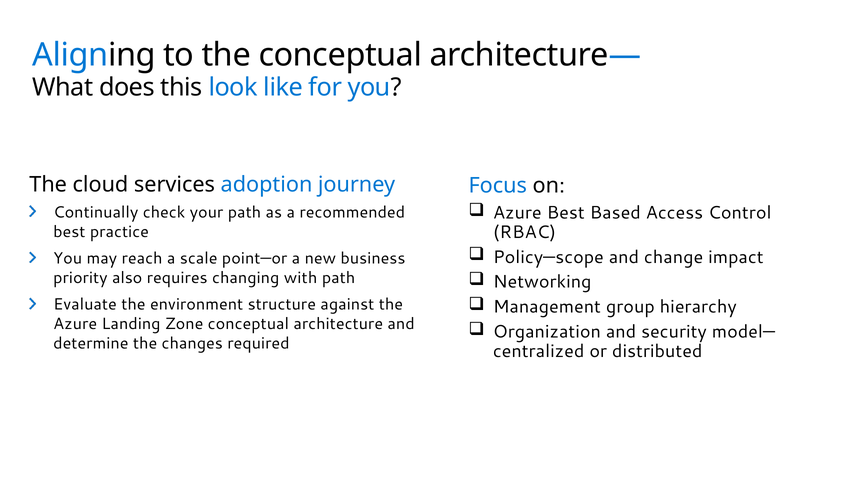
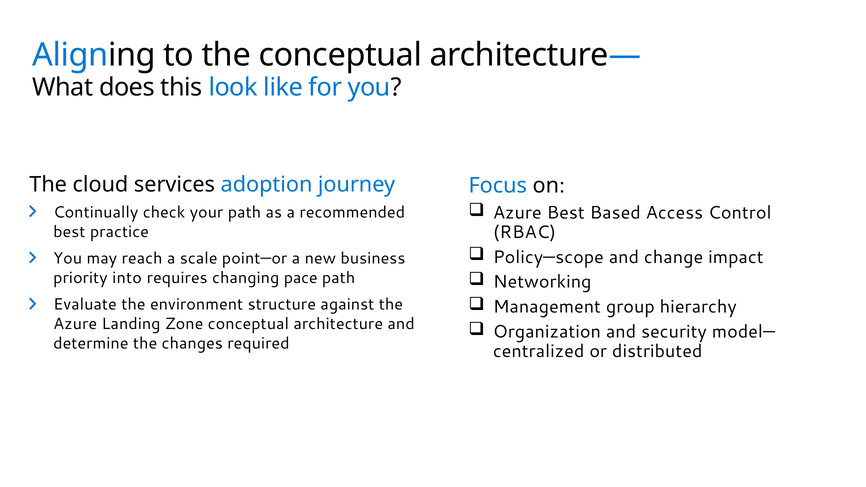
also: also -> into
with: with -> pace
